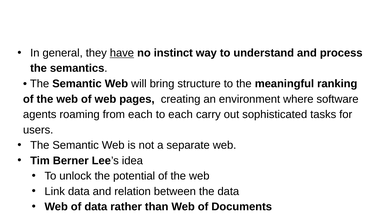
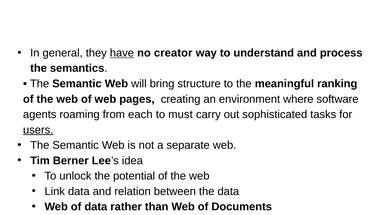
instinct: instinct -> creator
to each: each -> must
users underline: none -> present
